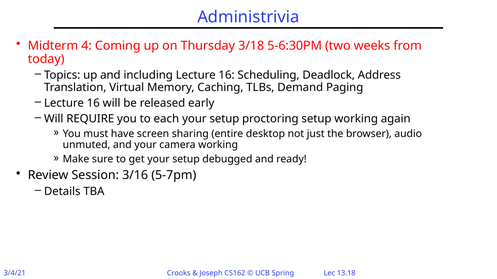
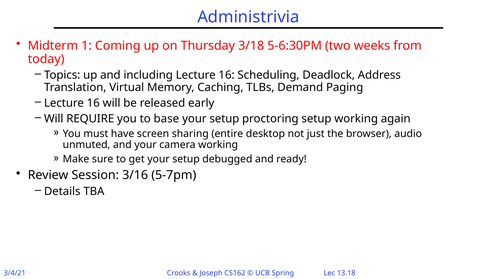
4: 4 -> 1
each: each -> base
